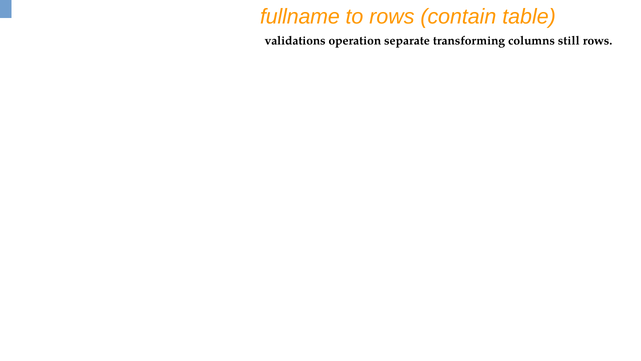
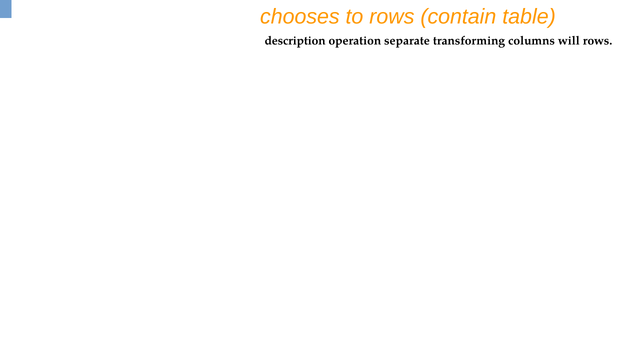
fullname: fullname -> chooses
validations: validations -> description
still: still -> will
